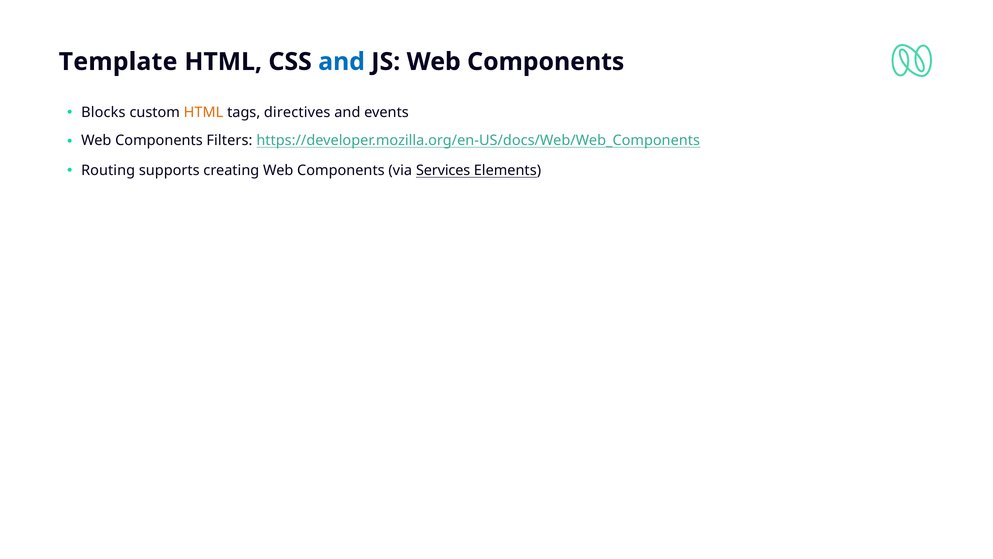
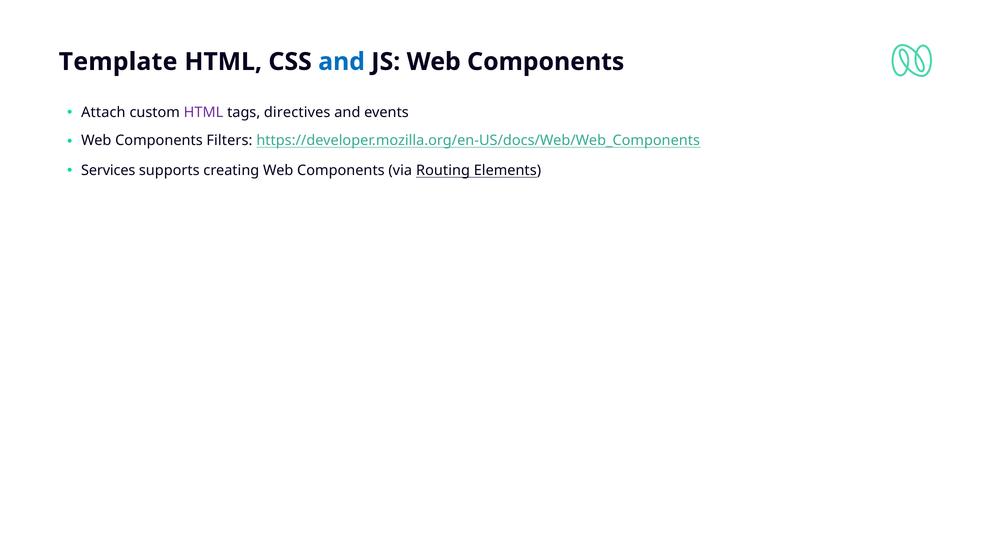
Blocks: Blocks -> Attach
HTML at (204, 113) colour: orange -> purple
Routing: Routing -> Services
Services: Services -> Routing
